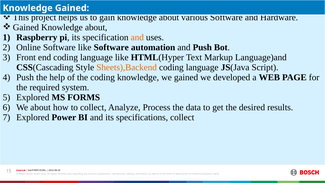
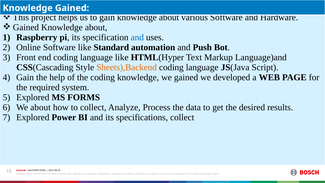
and at (137, 37) colour: orange -> blue
like Software: Software -> Standard
Push at (25, 77): Push -> Gain
